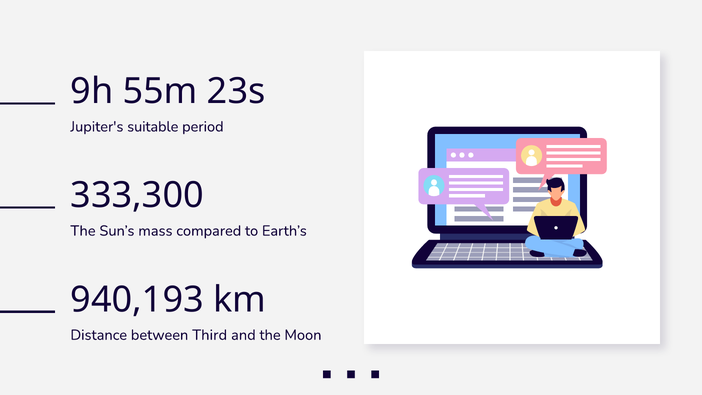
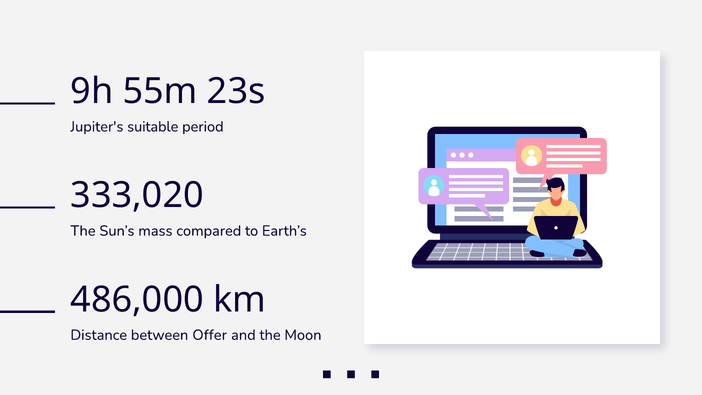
333,300: 333,300 -> 333,020
940,193: 940,193 -> 486,000
Third: Third -> Offer
